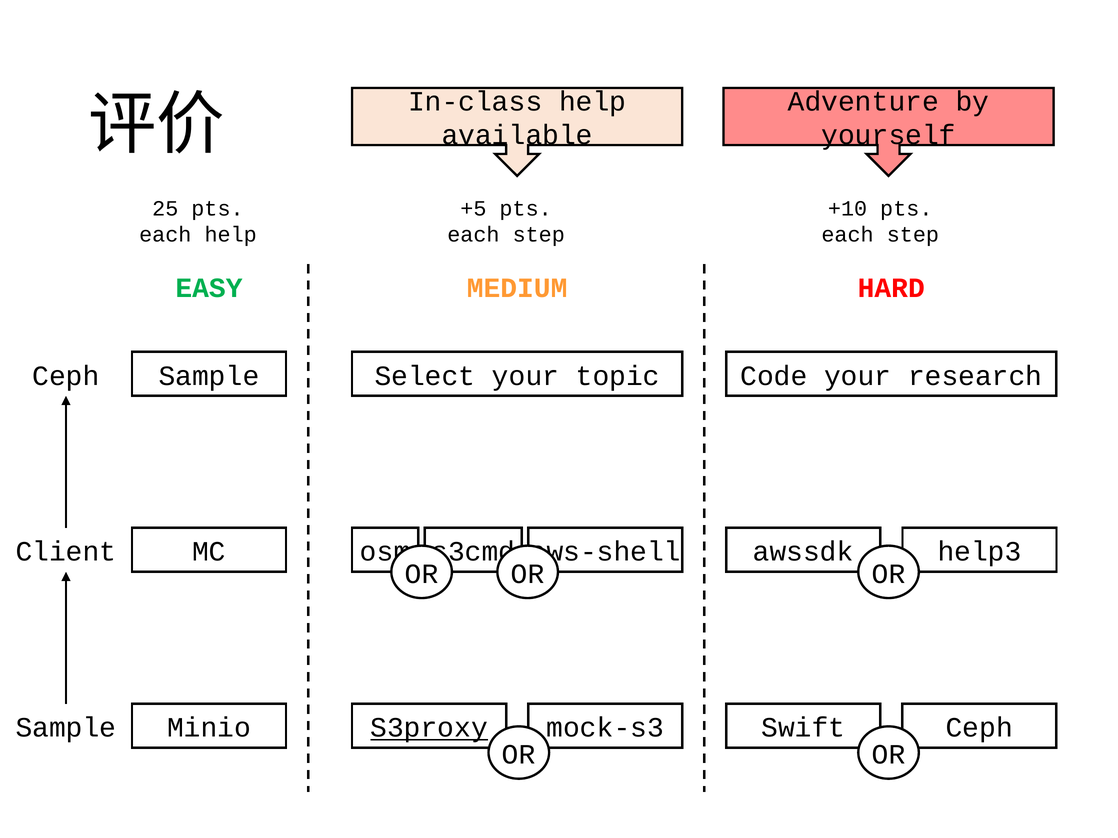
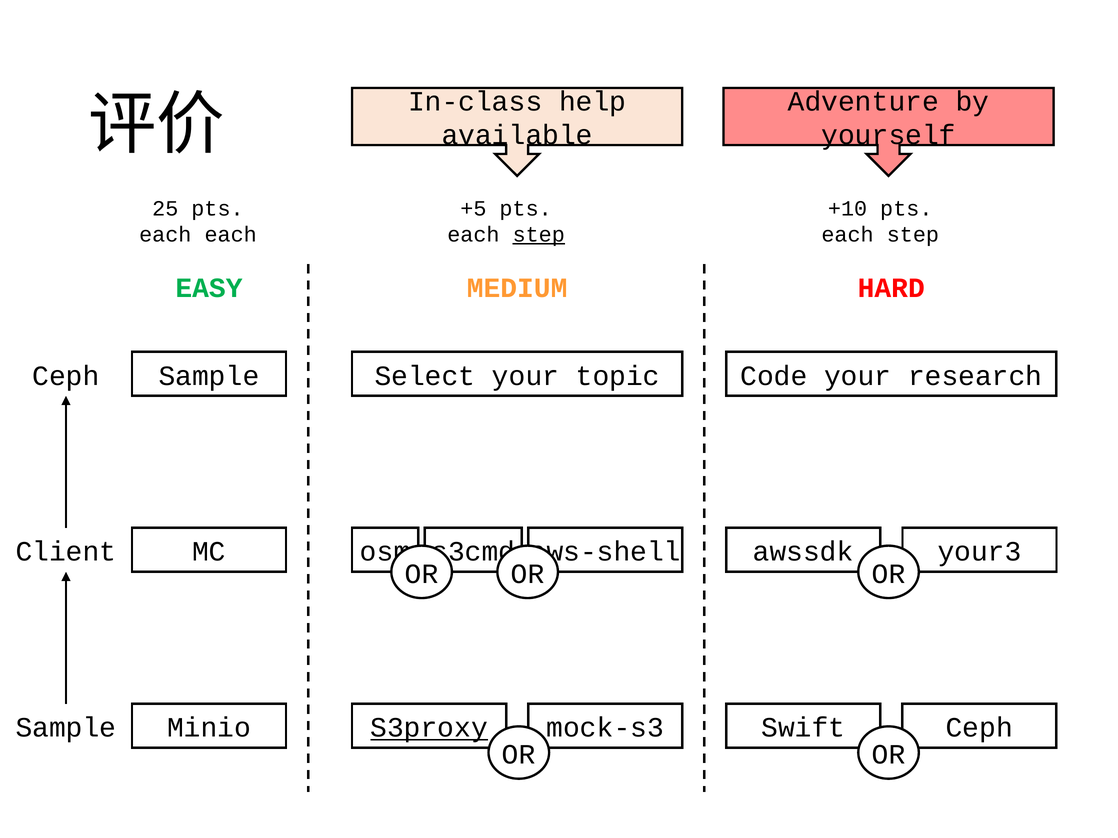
each help: help -> each
step at (539, 235) underline: none -> present
help3: help3 -> your3
